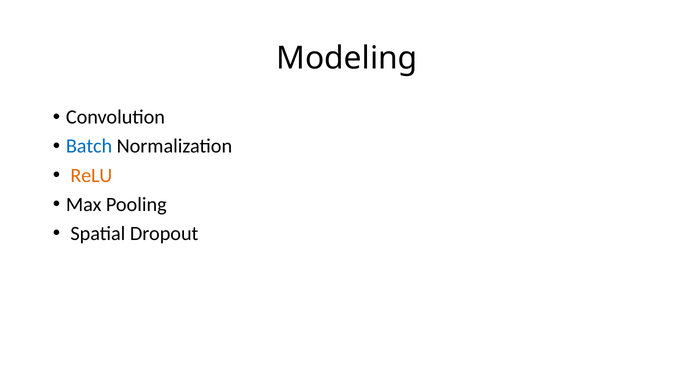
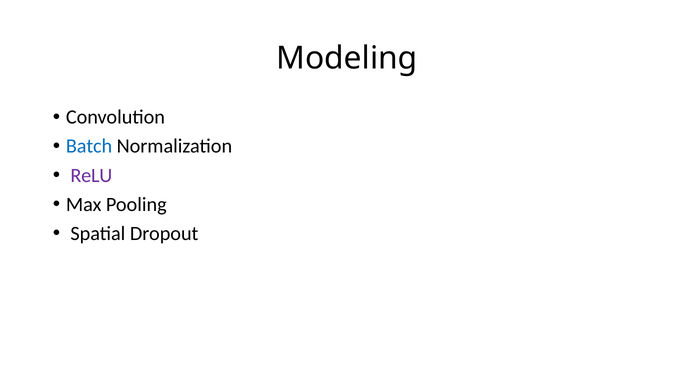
ReLU colour: orange -> purple
